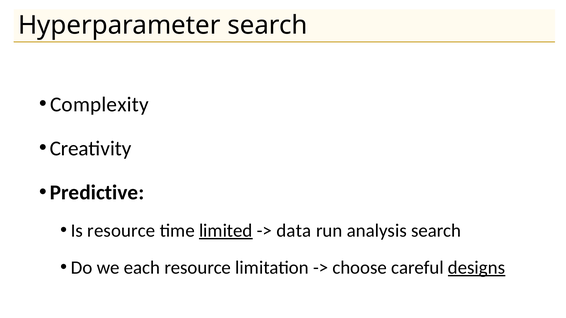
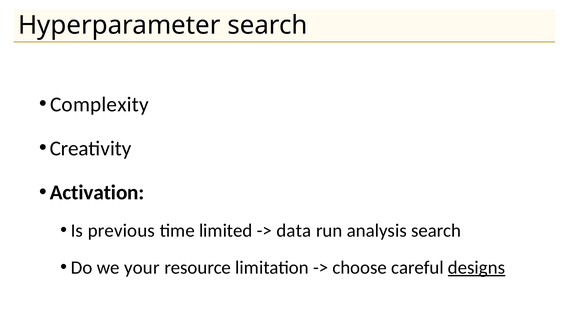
Predictive: Predictive -> Activation
Is resource: resource -> previous
limited underline: present -> none
each: each -> your
